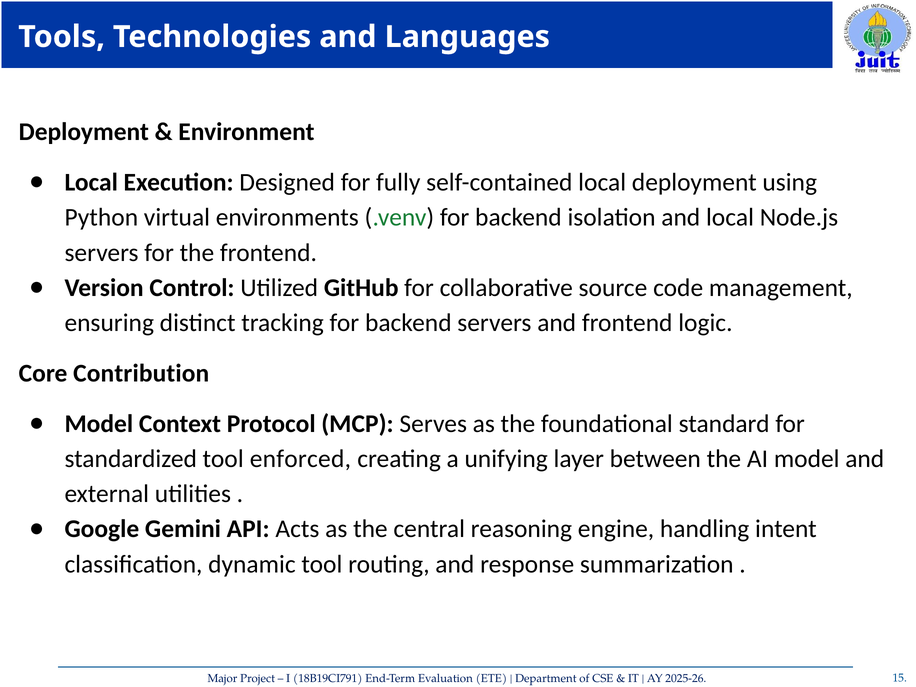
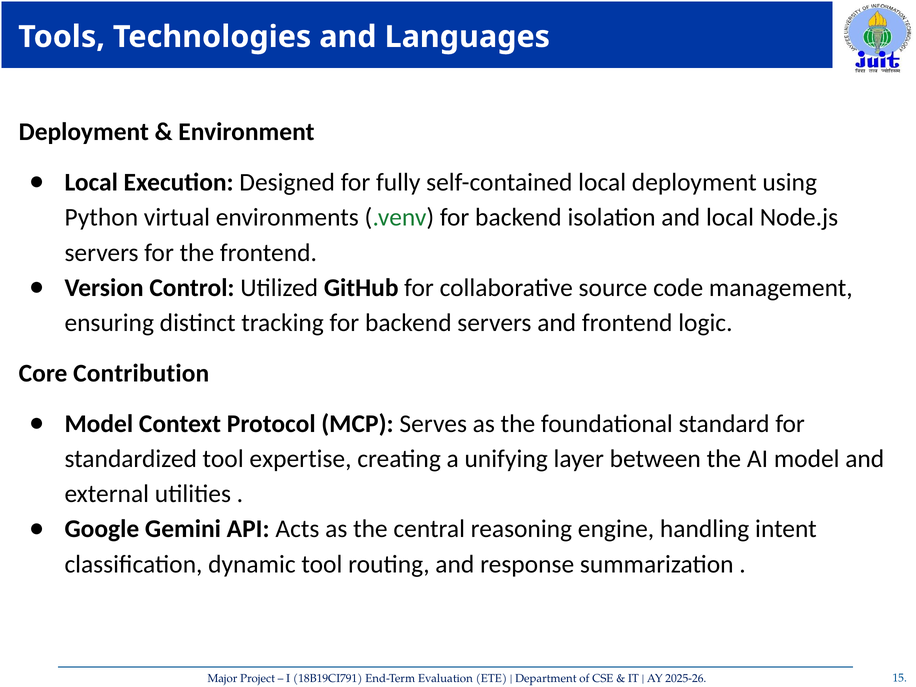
enforced: enforced -> expertise
